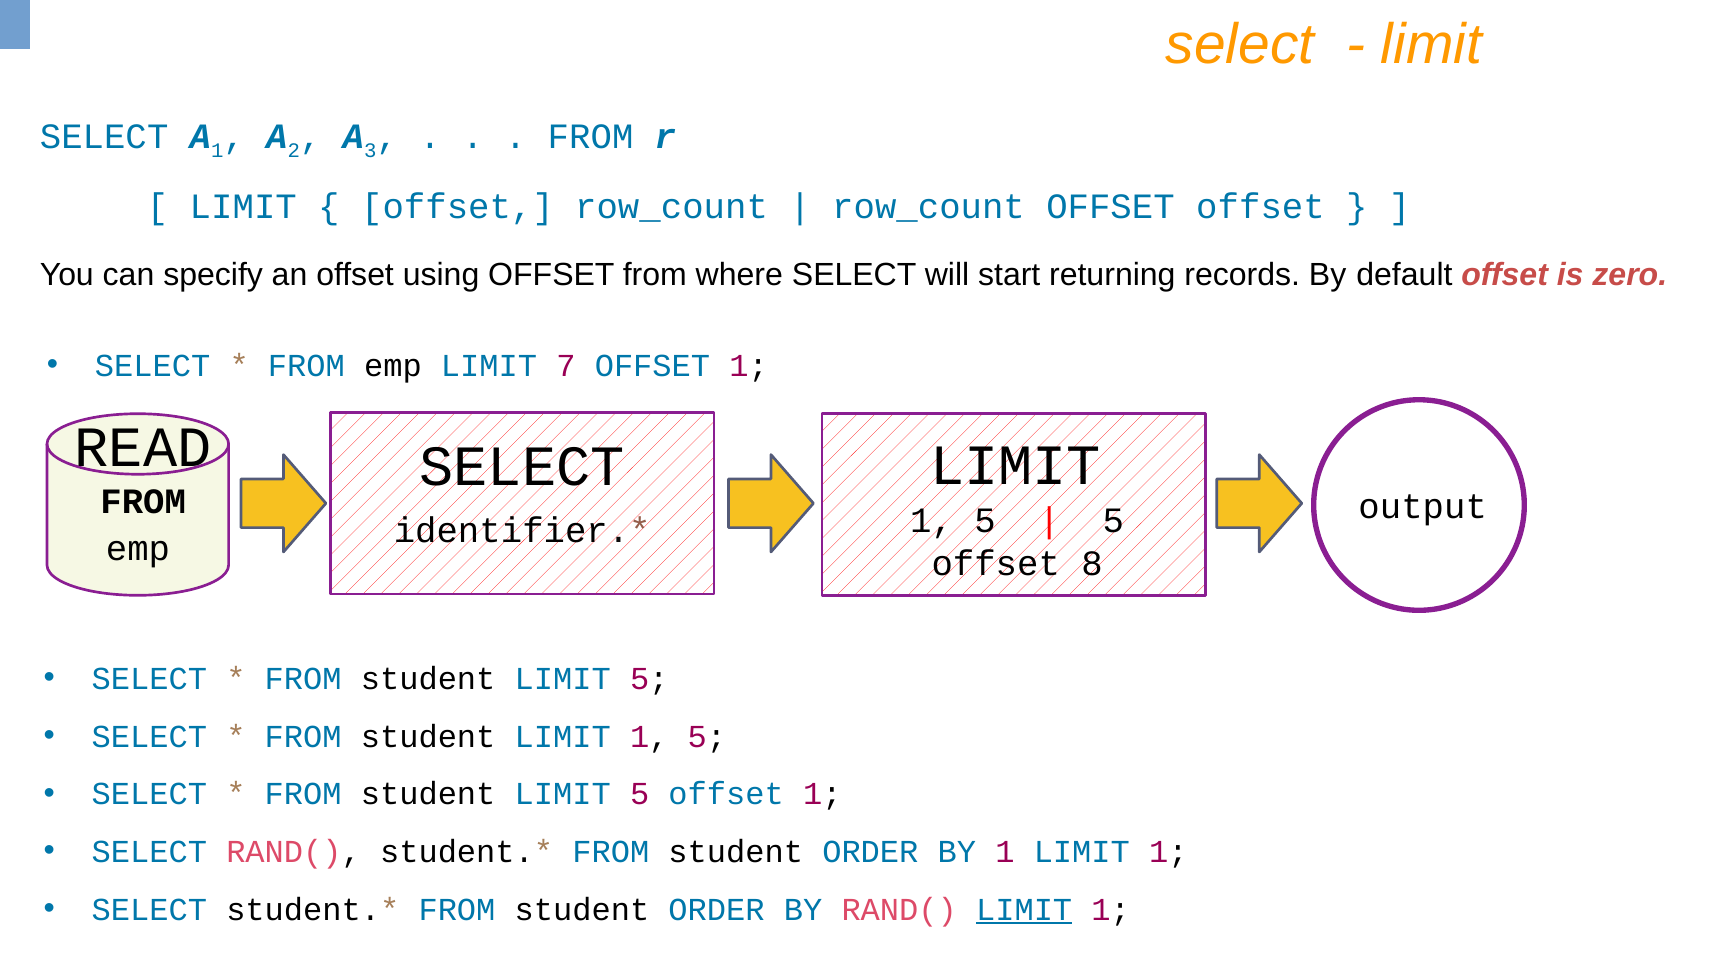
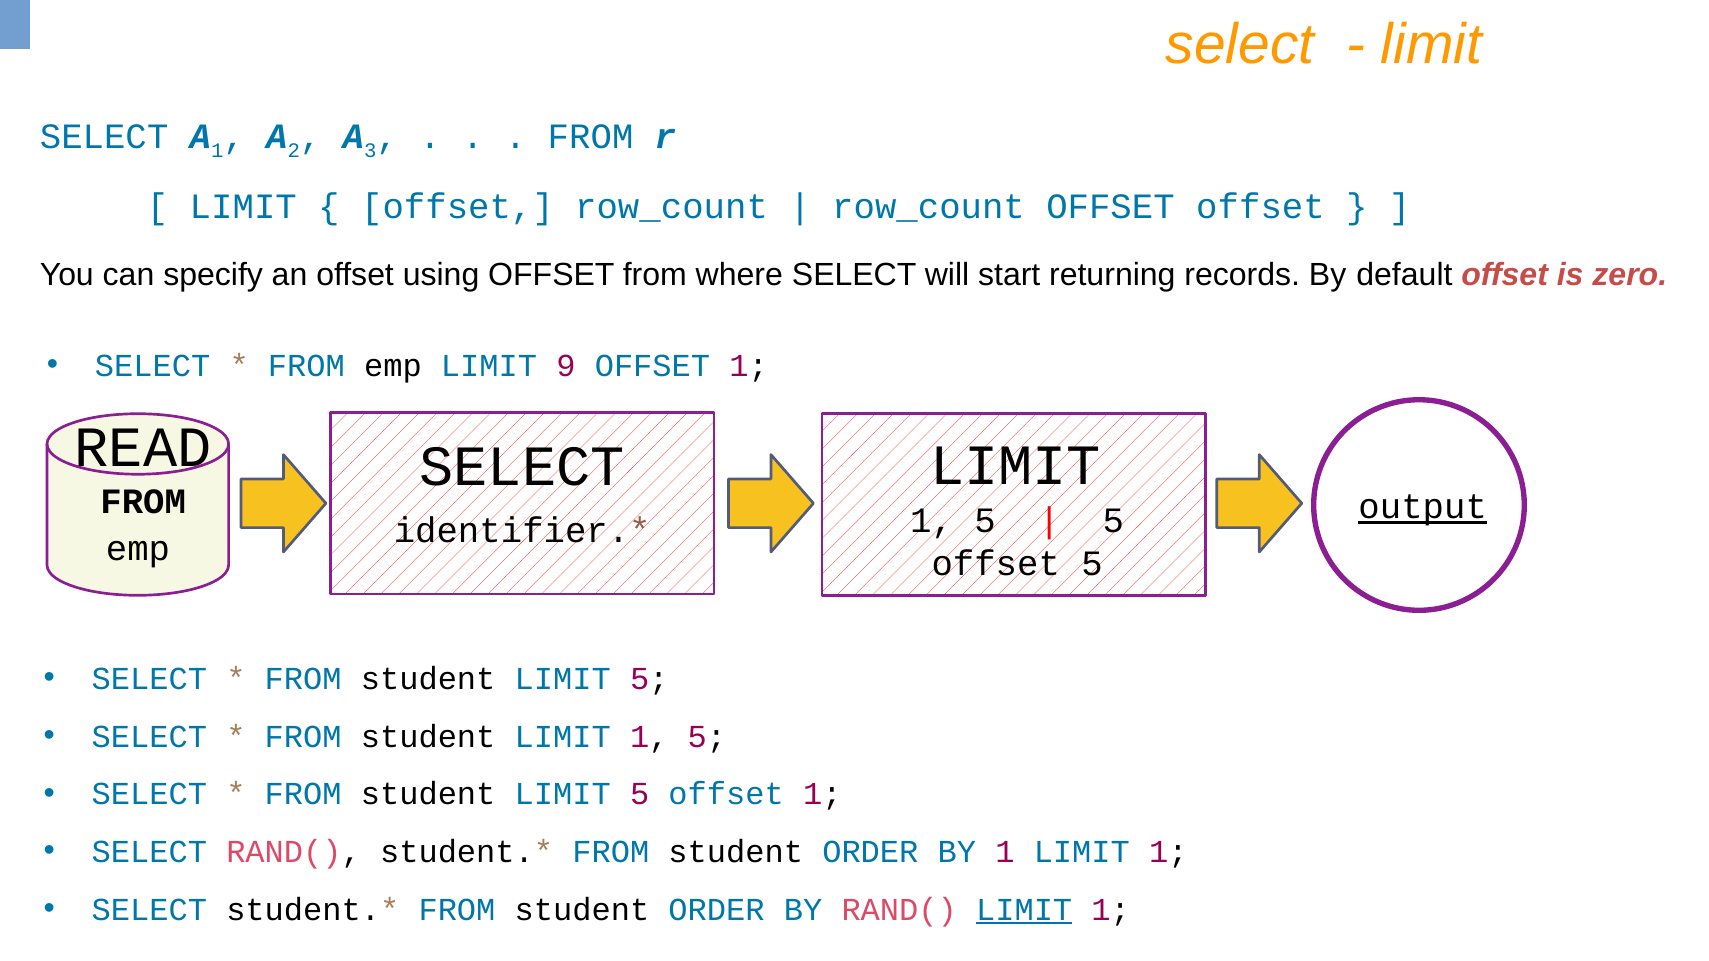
7: 7 -> 9
output underline: none -> present
offset 8: 8 -> 5
